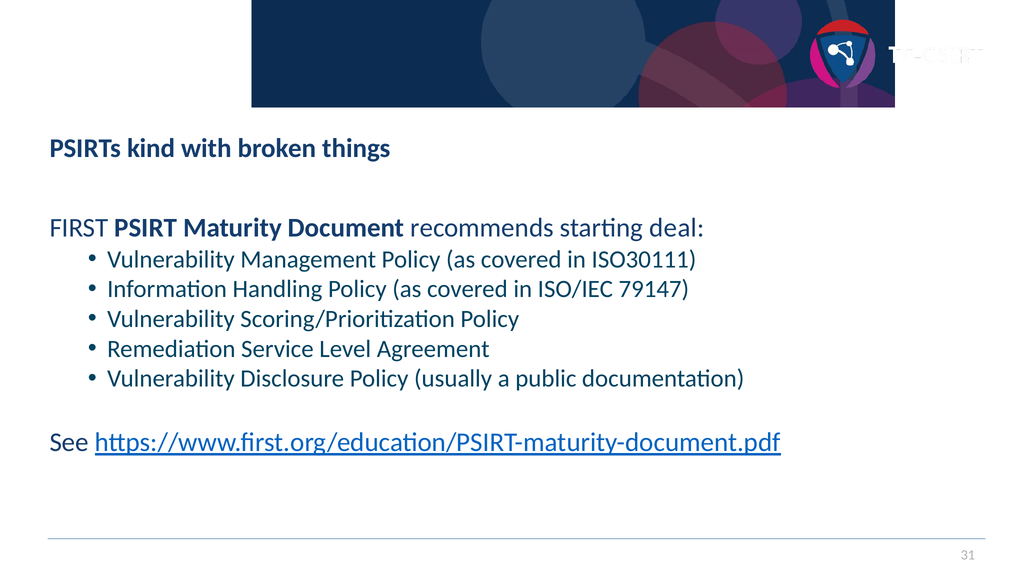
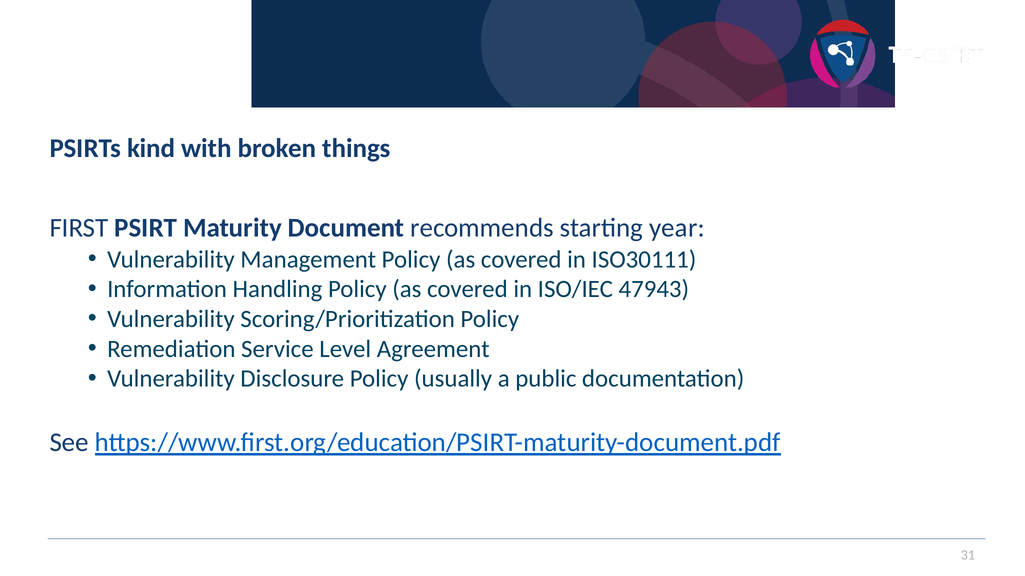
deal: deal -> year
79147: 79147 -> 47943
